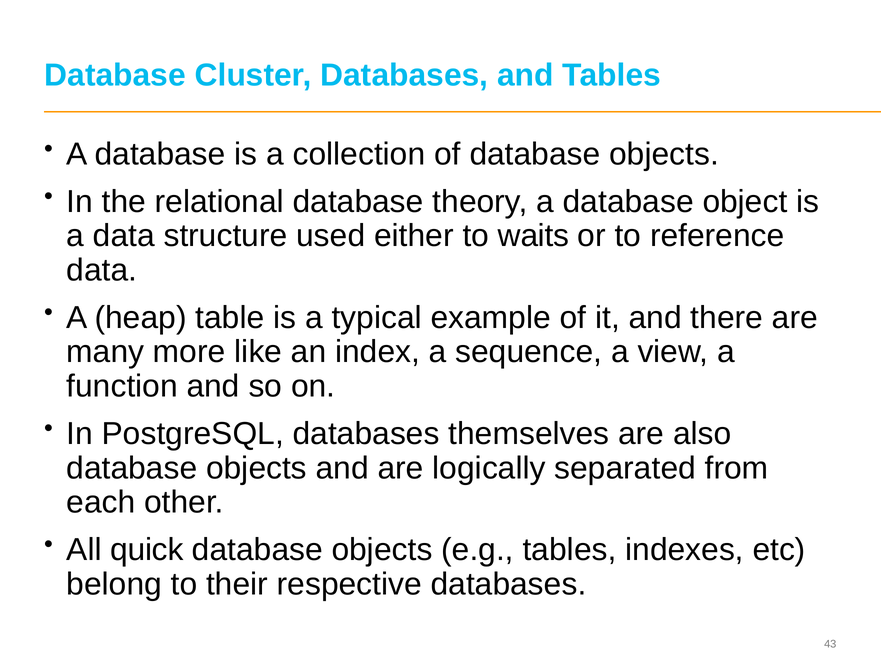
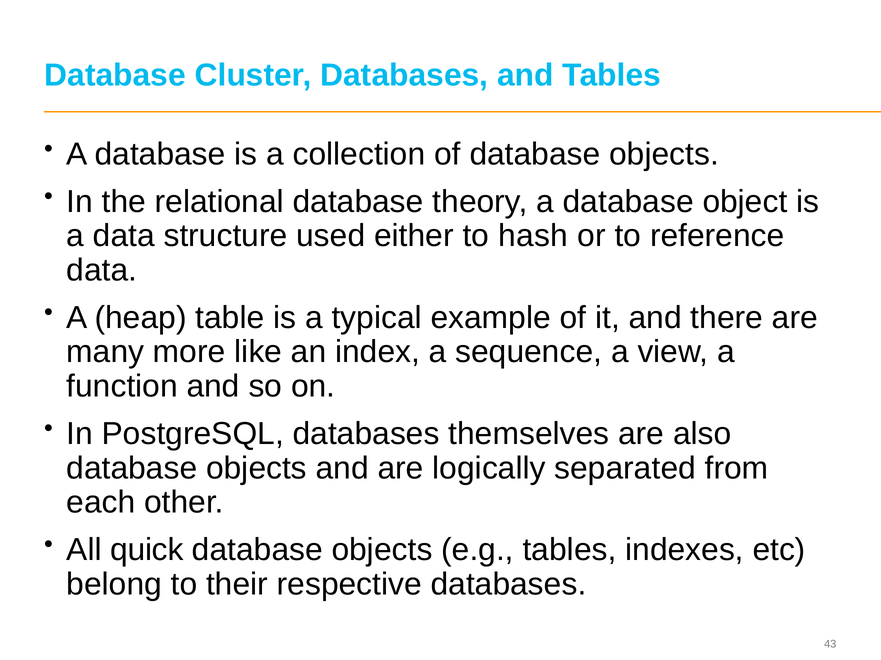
waits: waits -> hash
